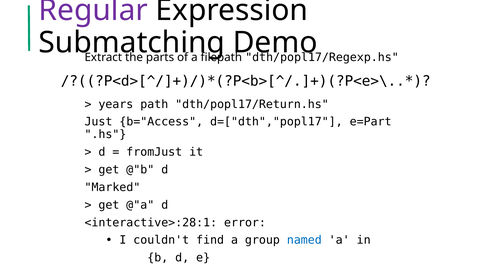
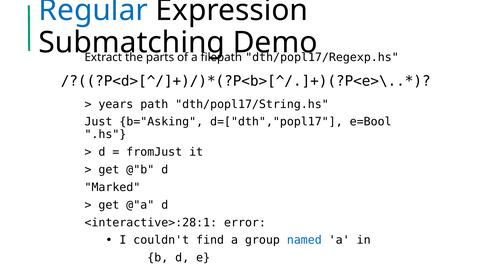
Regular colour: purple -> blue
dth/popl17/Return.hs: dth/popl17/Return.hs -> dth/popl17/String.hs
b="Access: b="Access -> b="Asking
e=Part: e=Part -> e=Bool
